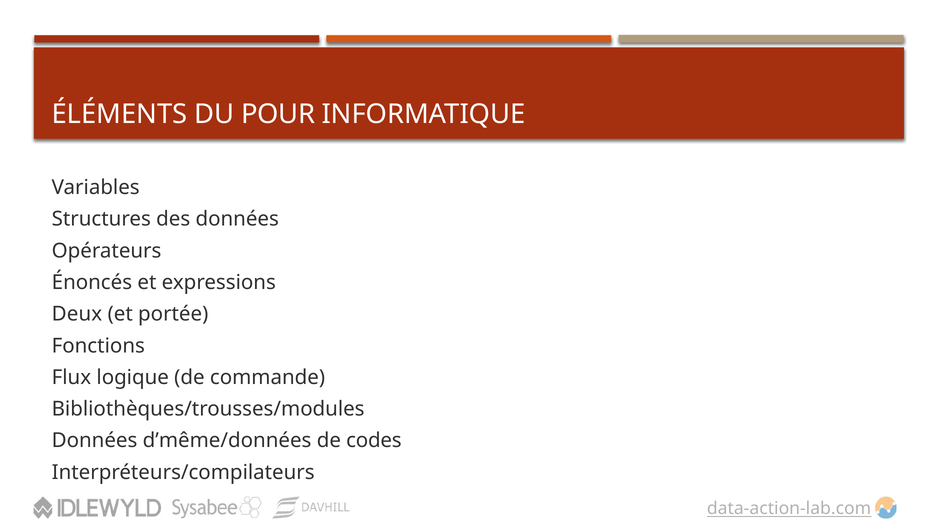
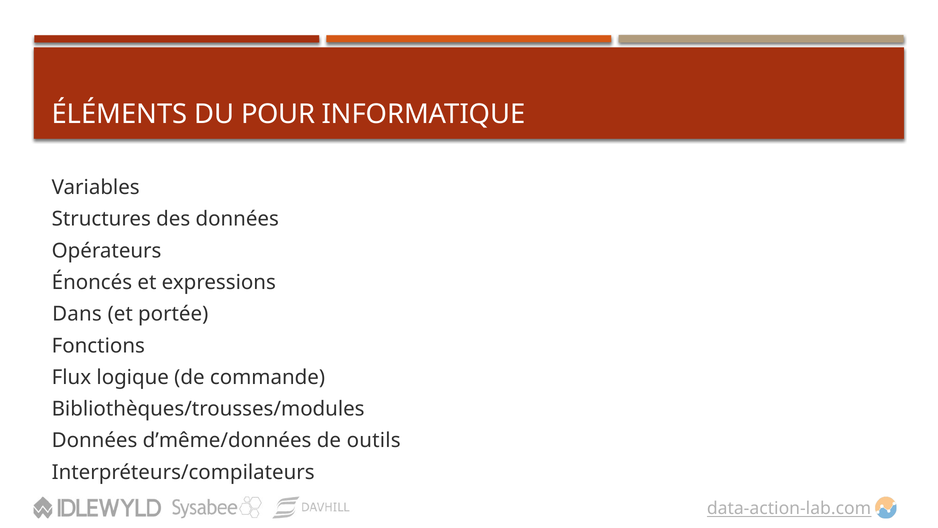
Deux: Deux -> Dans
codes: codes -> outils
